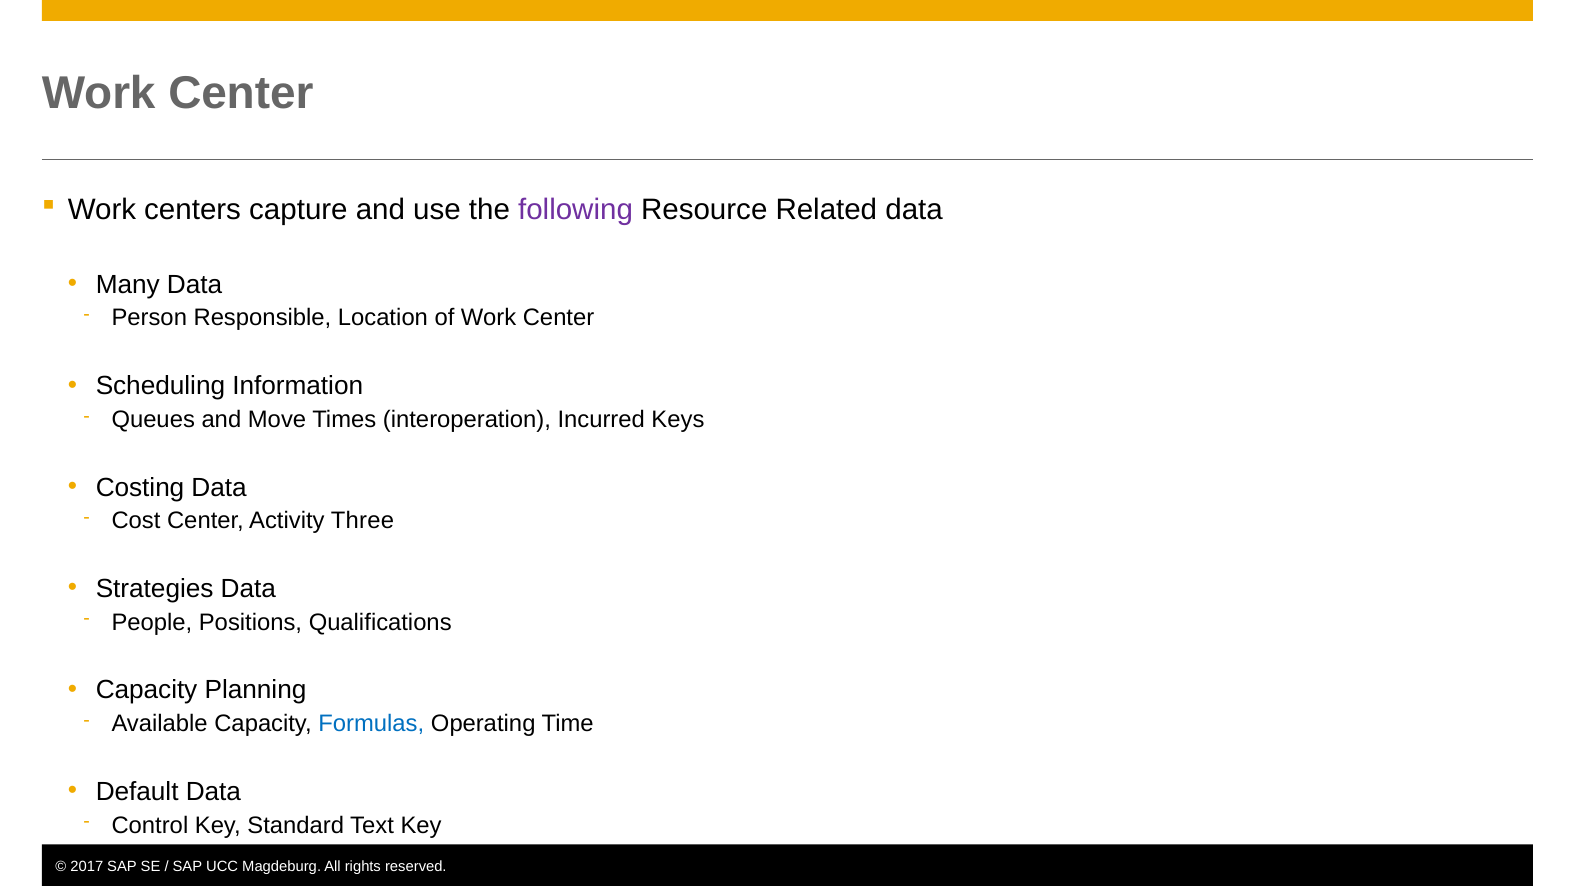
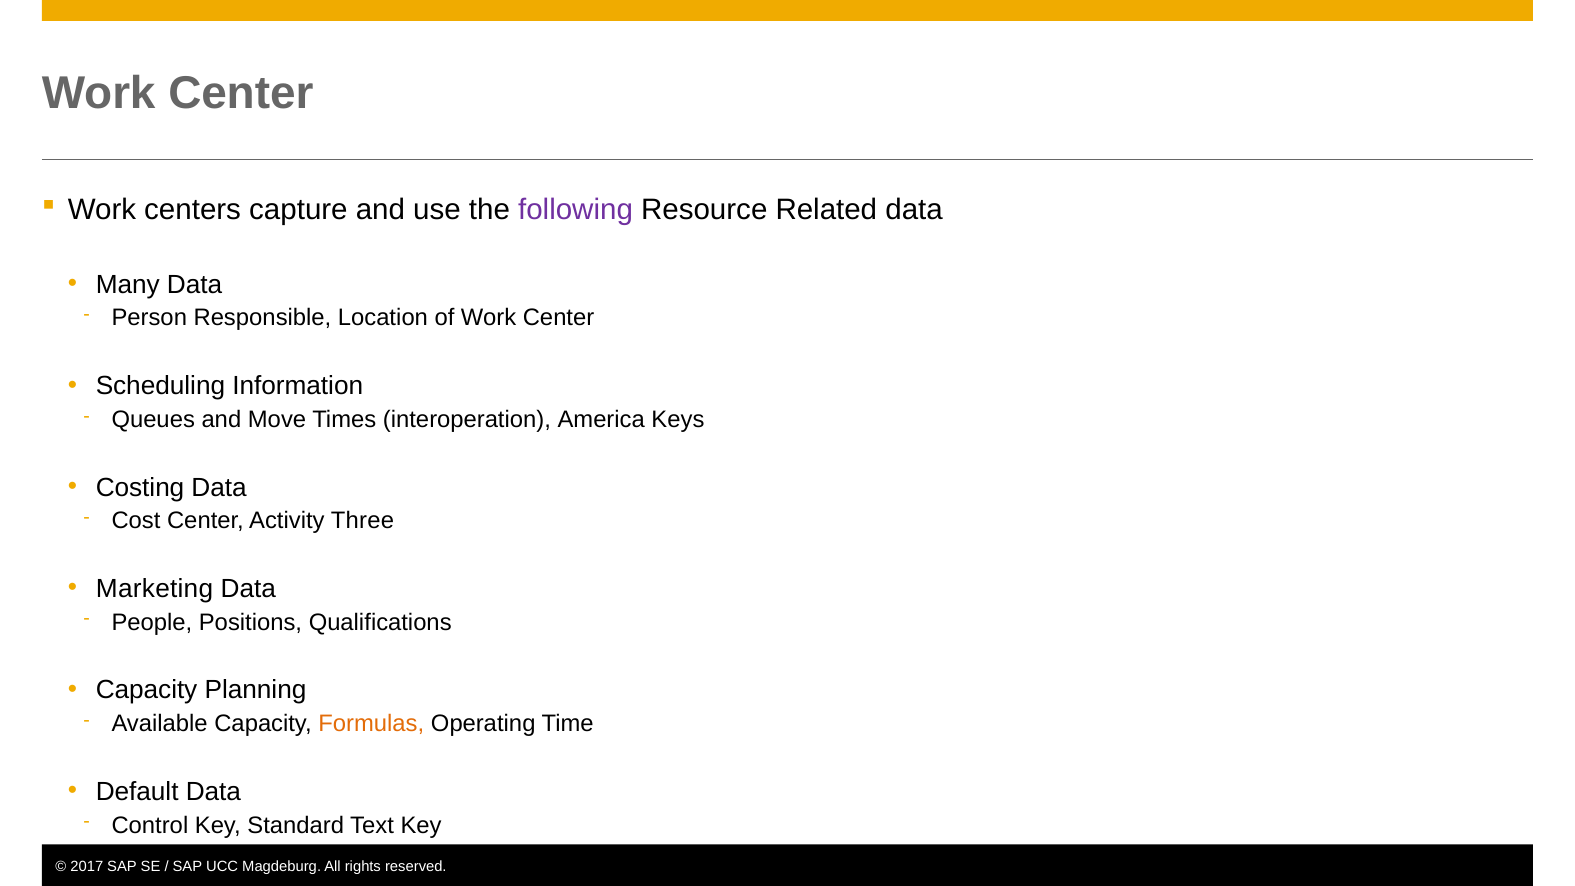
Incurred: Incurred -> America
Strategies: Strategies -> Marketing
Formulas colour: blue -> orange
